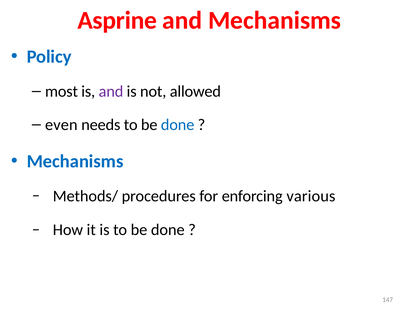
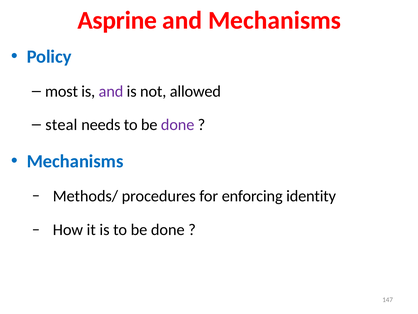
even: even -> steal
done at (178, 124) colour: blue -> purple
various: various -> identity
